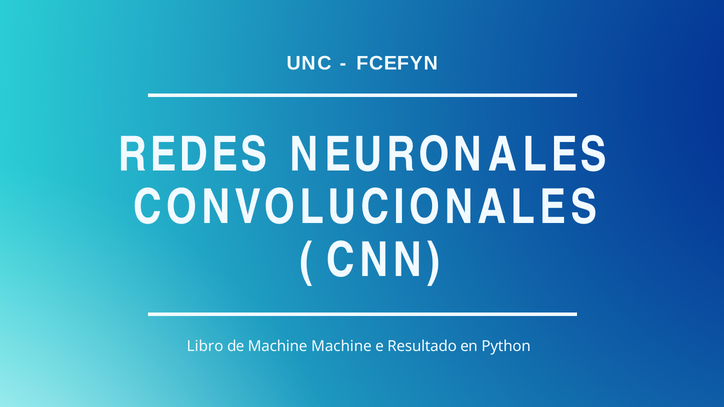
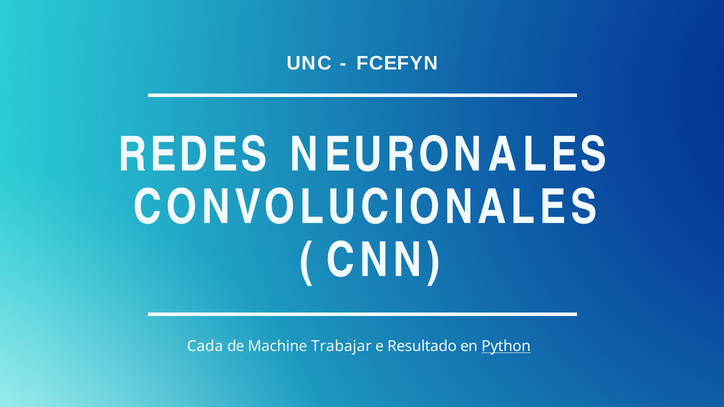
Libro: Libro -> Cada
Machine Machine: Machine -> Trabajar
Python underline: none -> present
